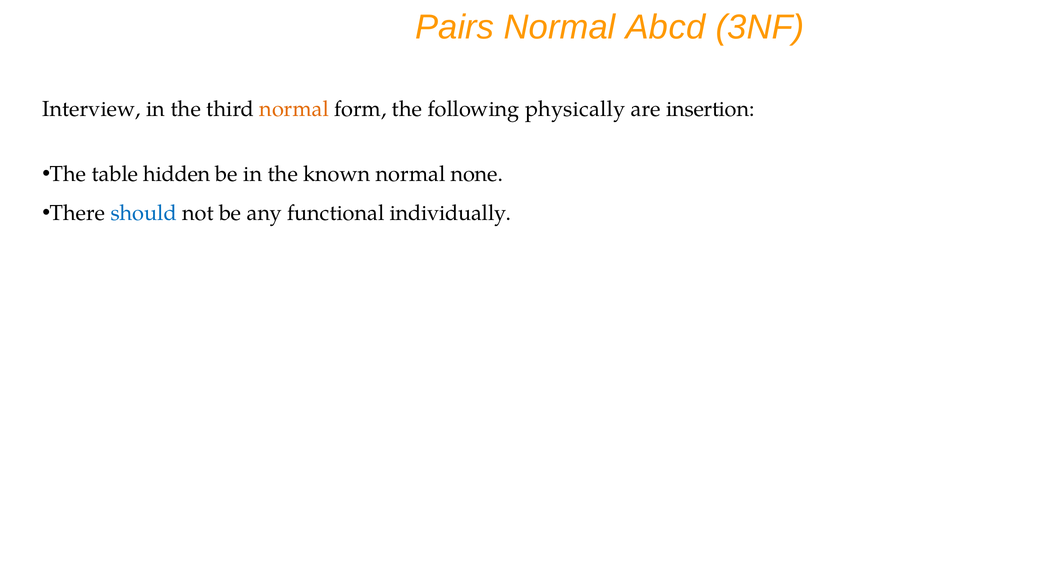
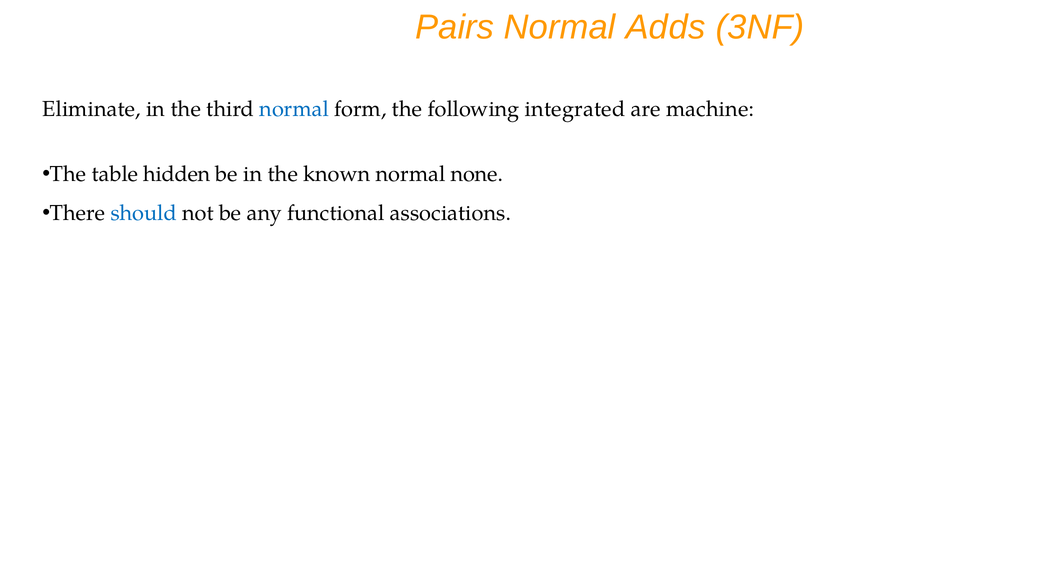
Abcd: Abcd -> Adds
Interview: Interview -> Eliminate
normal at (294, 109) colour: orange -> blue
physically: physically -> integrated
insertion: insertion -> machine
individually: individually -> associations
